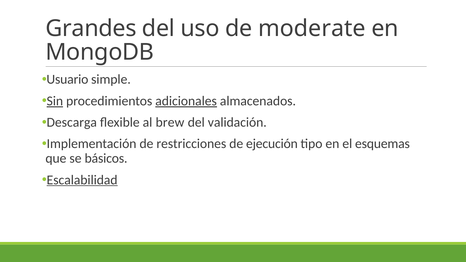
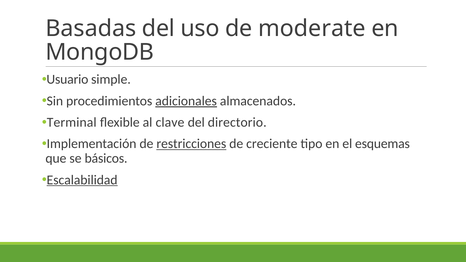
Grandes: Grandes -> Basadas
Sin underline: present -> none
Descarga: Descarga -> Terminal
brew: brew -> clave
validación: validación -> directorio
restricciones underline: none -> present
ejecución: ejecución -> creciente
